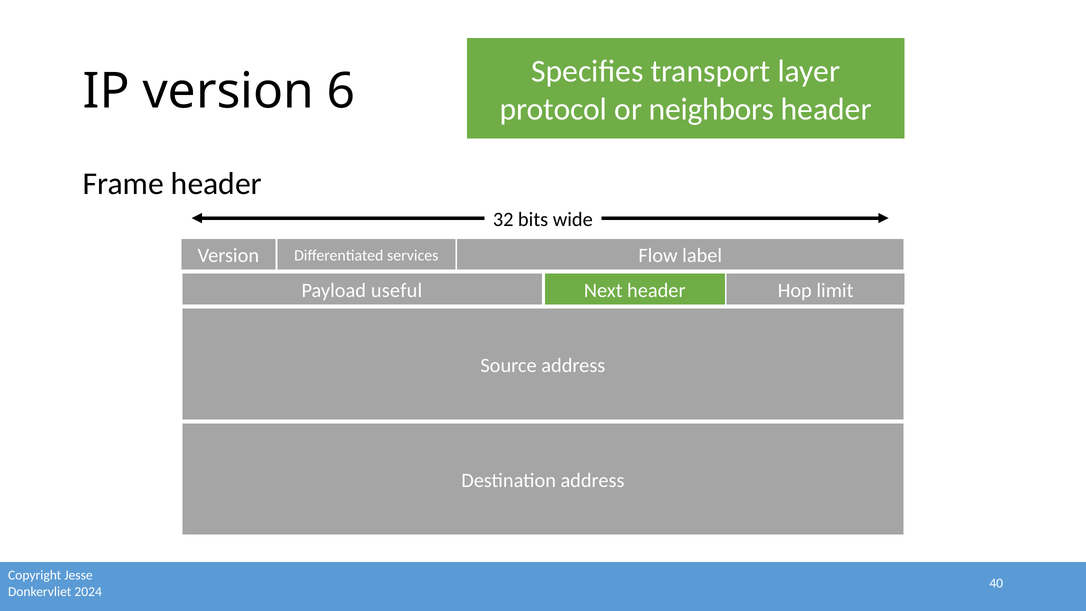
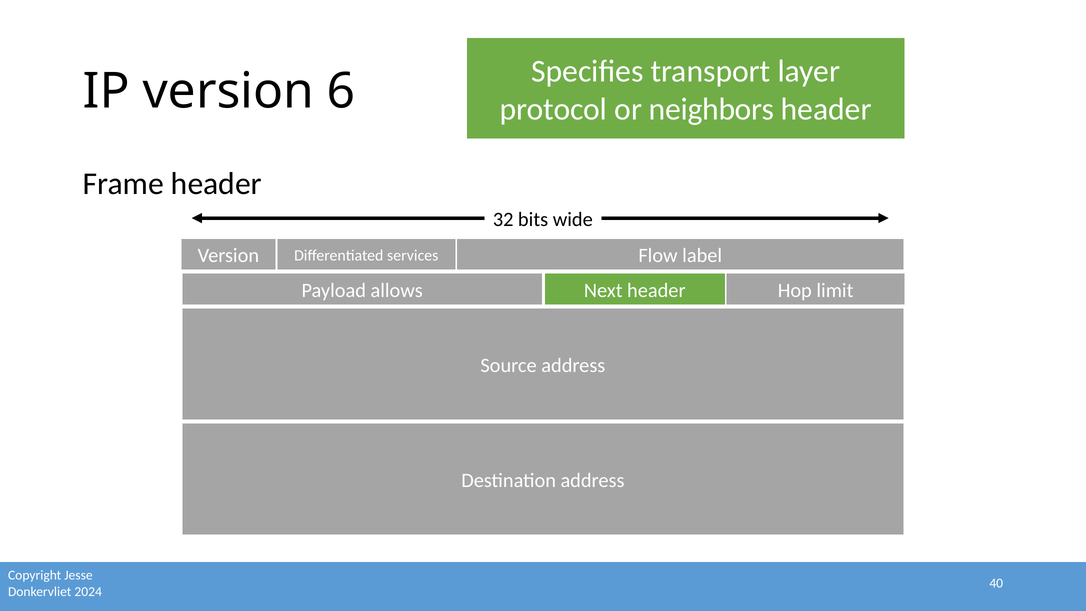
useful: useful -> allows
